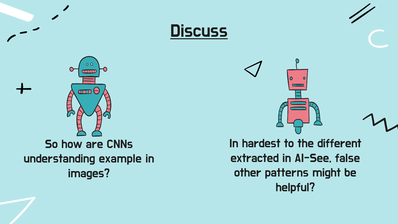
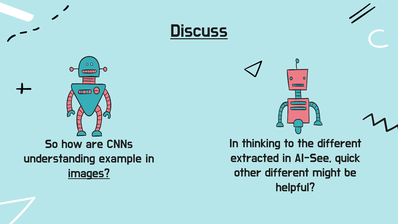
hardest: hardest -> thinking
false: false -> quick
other patterns: patterns -> different
images underline: none -> present
